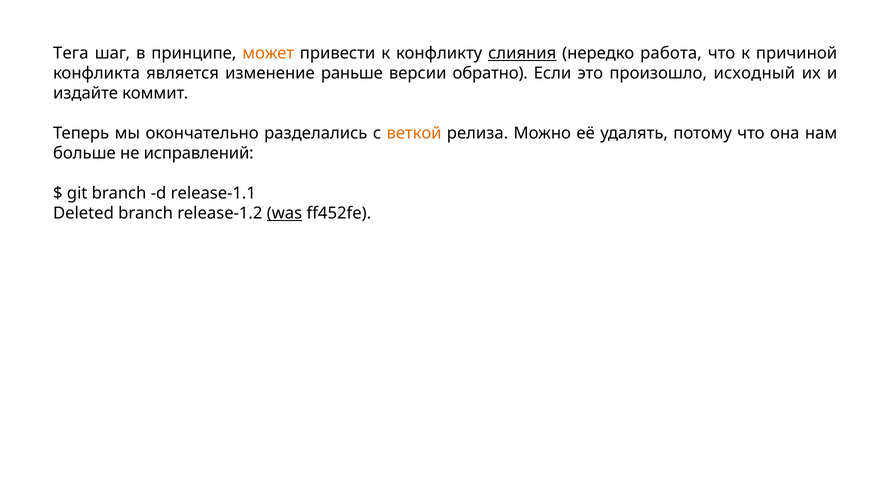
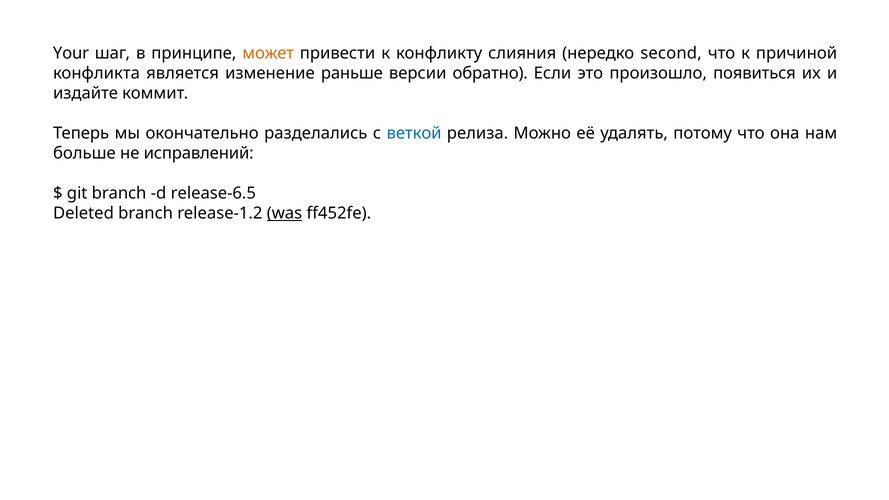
Тега: Тега -> Your
слияния underline: present -> none
работа: работа -> second
исходный: исходный -> появиться
веткой colour: orange -> blue
release-1.1: release-1.1 -> release-6.5
